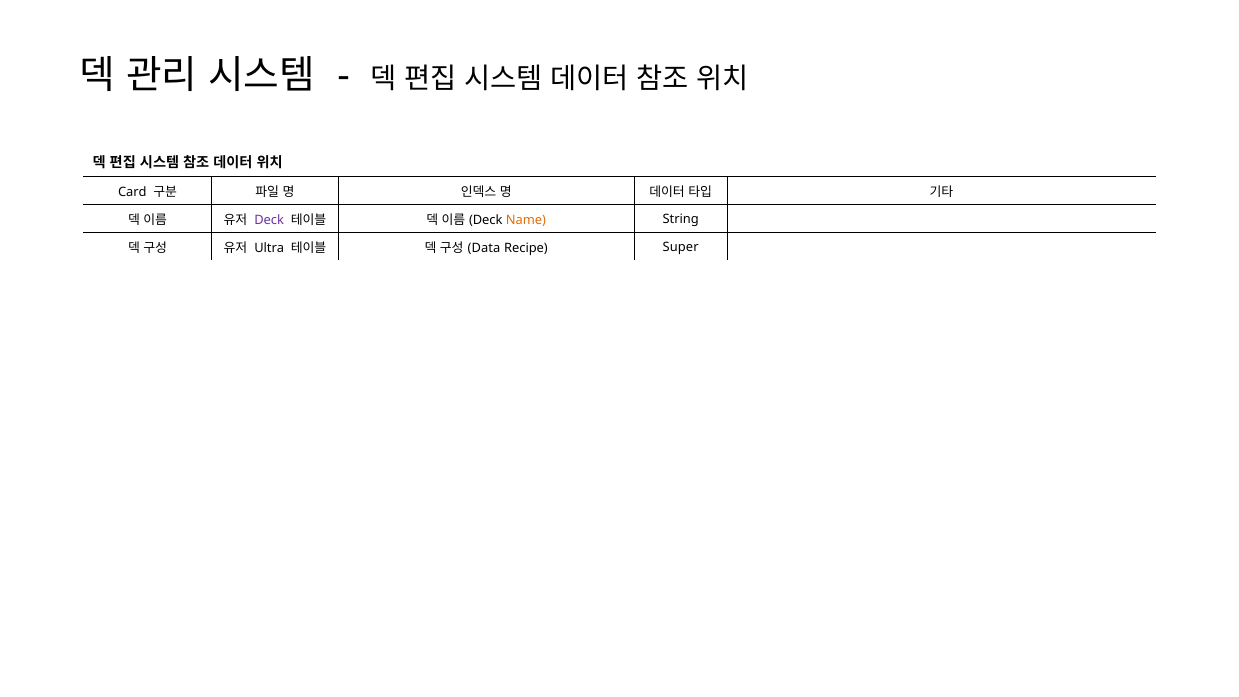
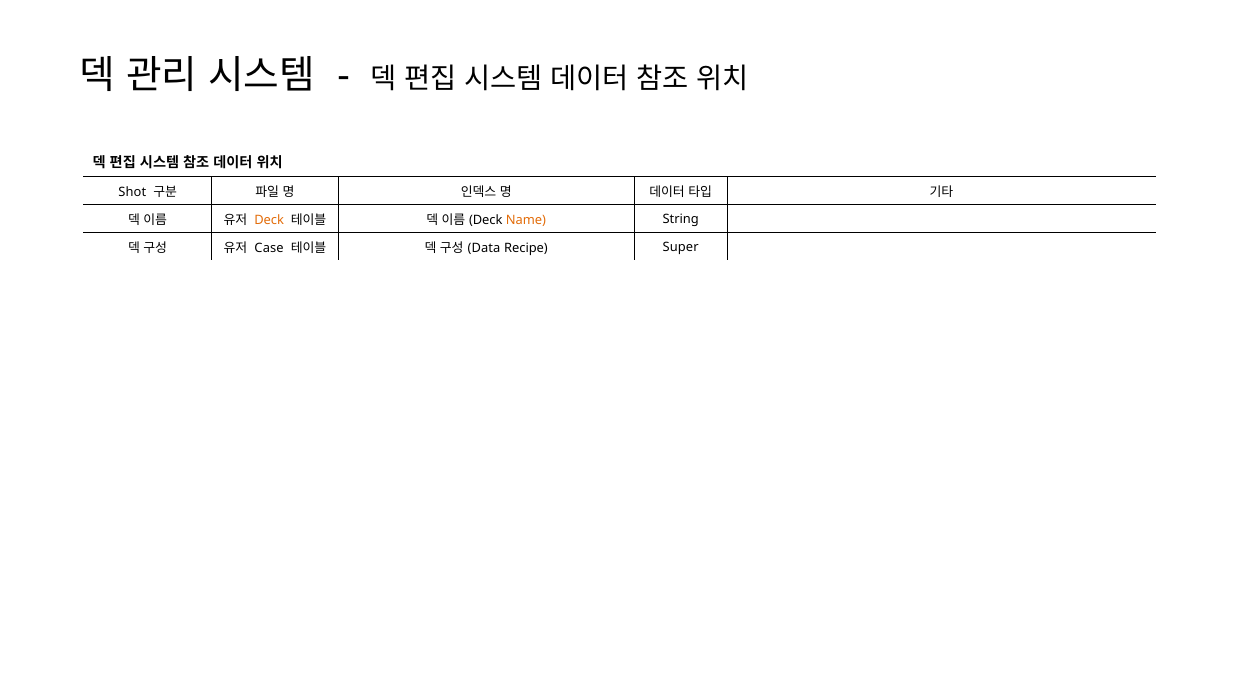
Card: Card -> Shot
Deck at (269, 220) colour: purple -> orange
Ultra: Ultra -> Case
